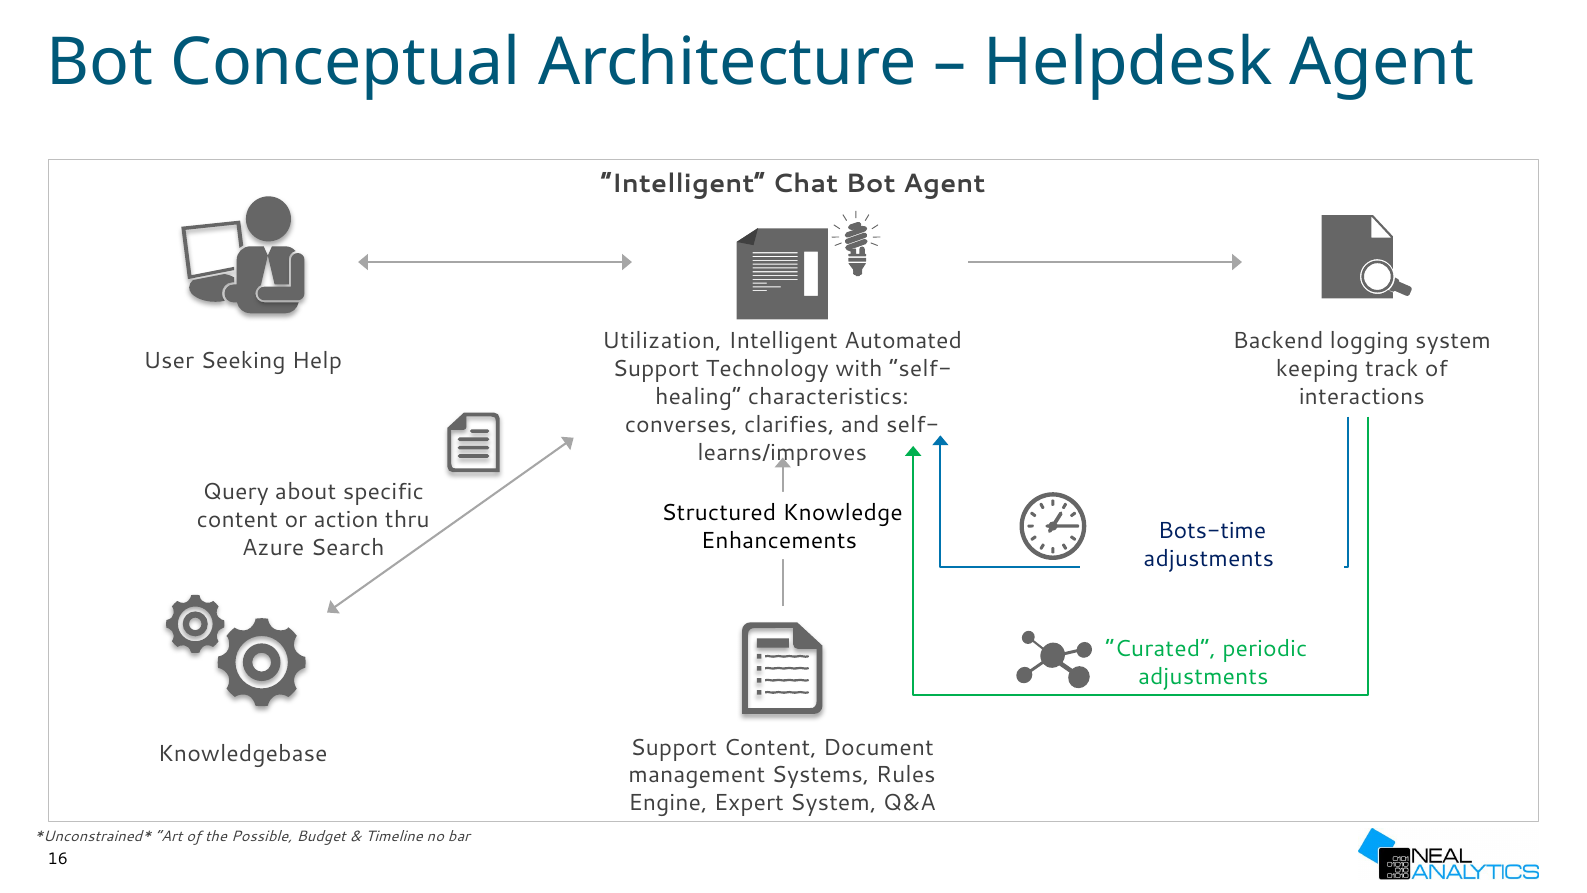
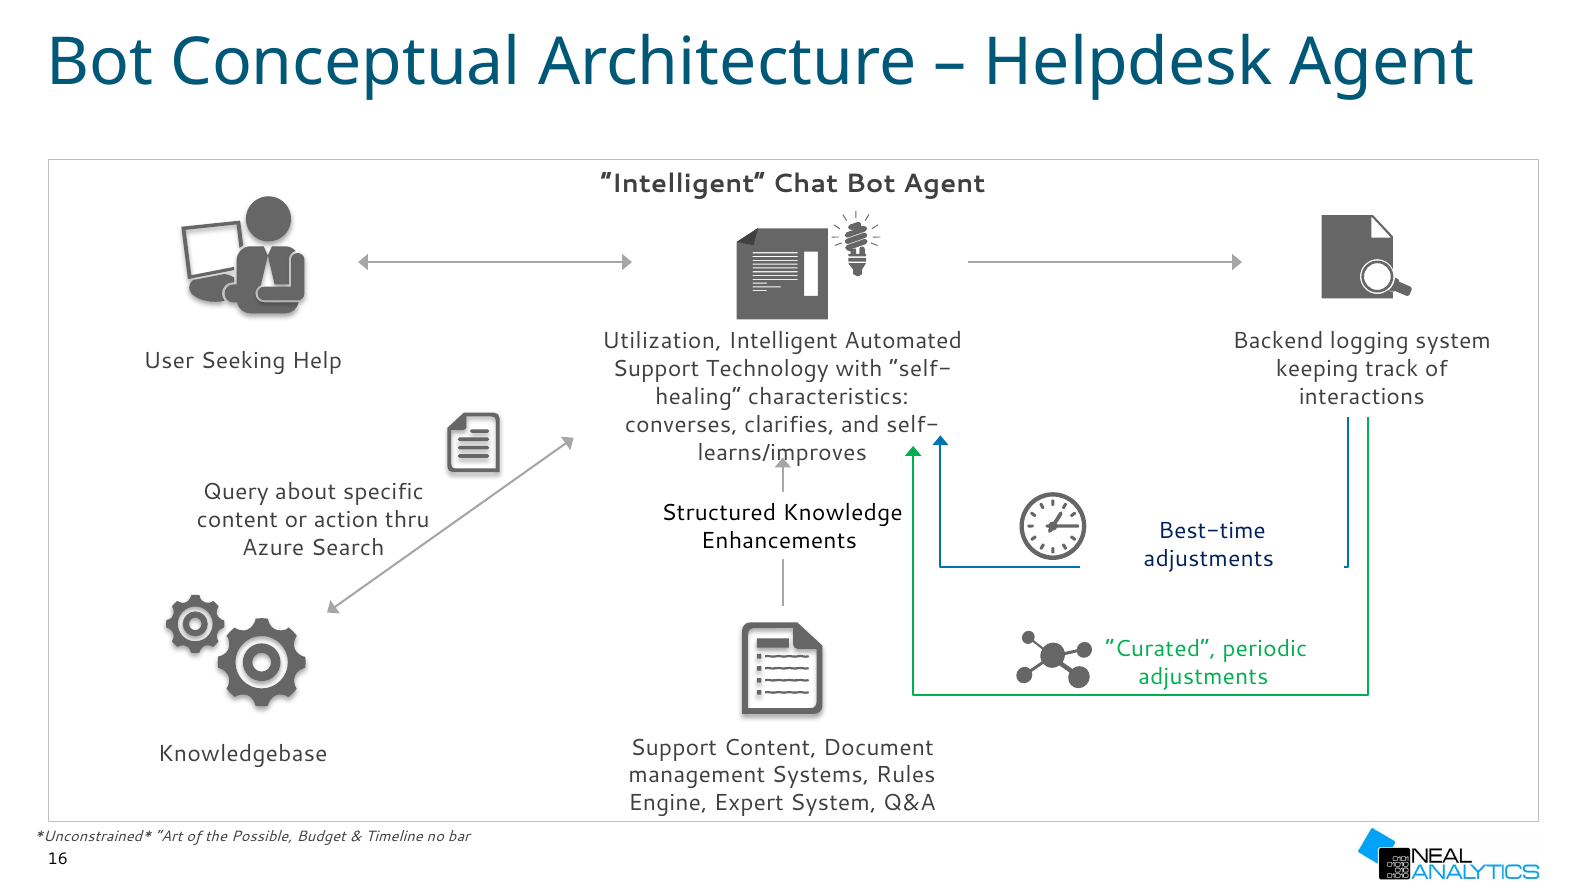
Bots-time: Bots-time -> Best-time
